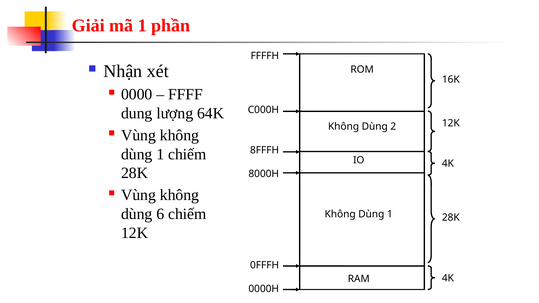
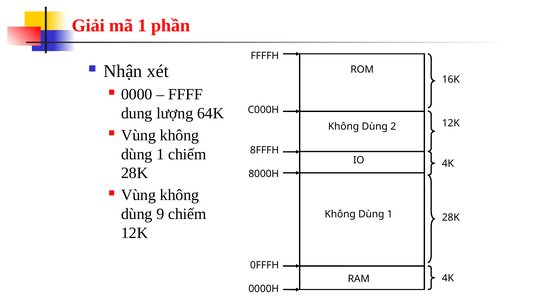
6: 6 -> 9
